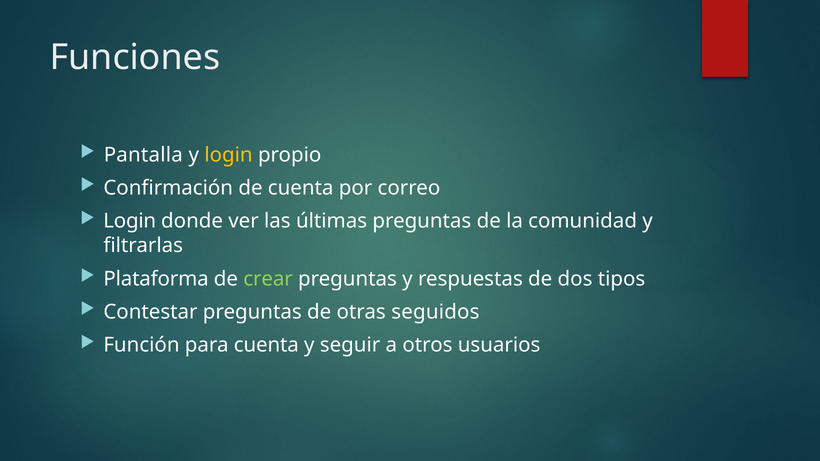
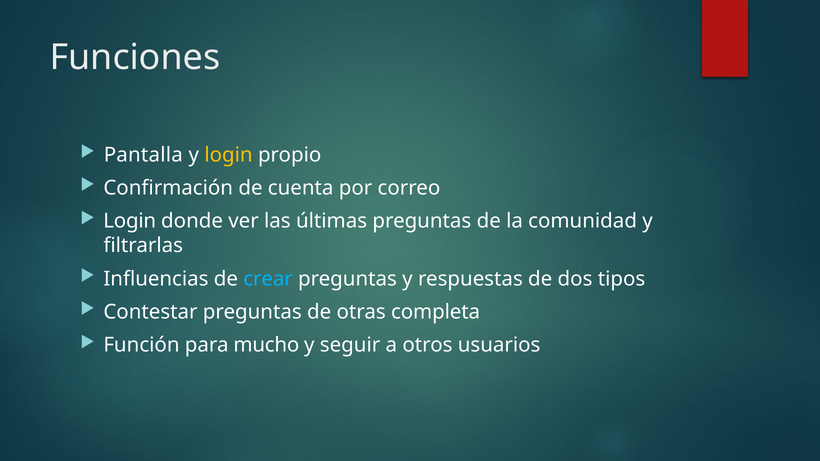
Plataforma: Plataforma -> Influencias
crear colour: light green -> light blue
seguidos: seguidos -> completa
para cuenta: cuenta -> mucho
